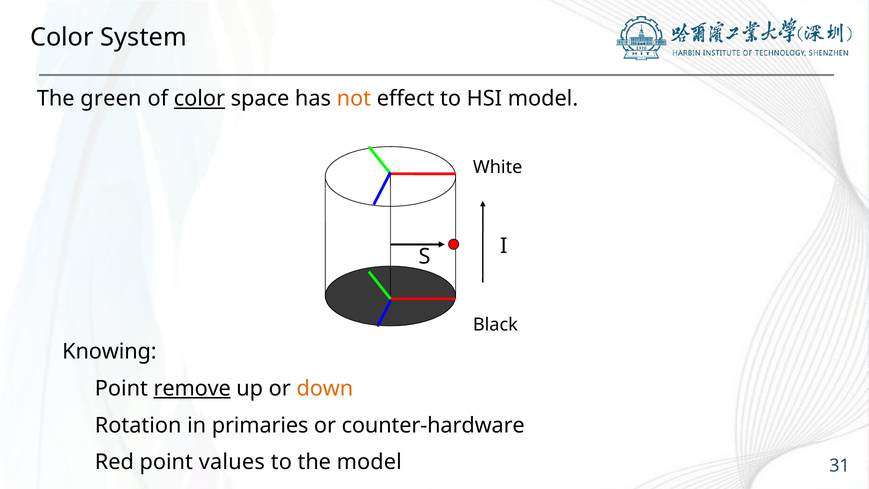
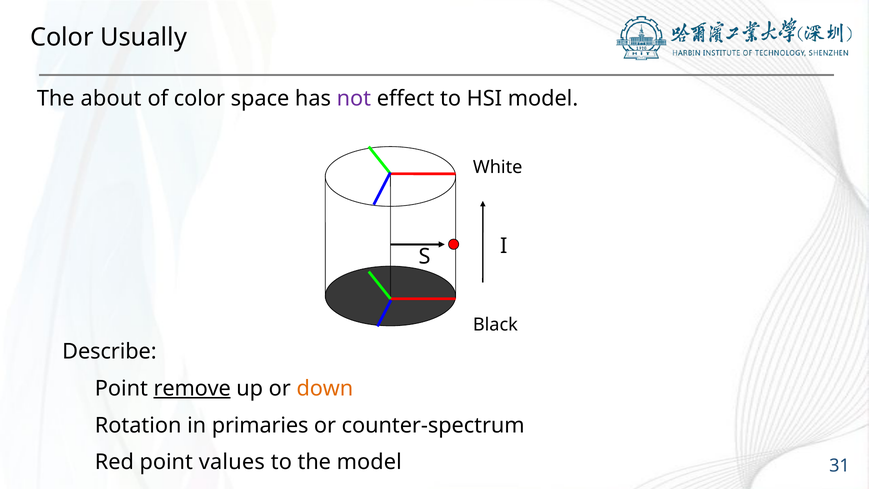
System: System -> Usually
green: green -> about
color at (199, 99) underline: present -> none
not colour: orange -> purple
Knowing: Knowing -> Describe
counter-hardware: counter-hardware -> counter-spectrum
